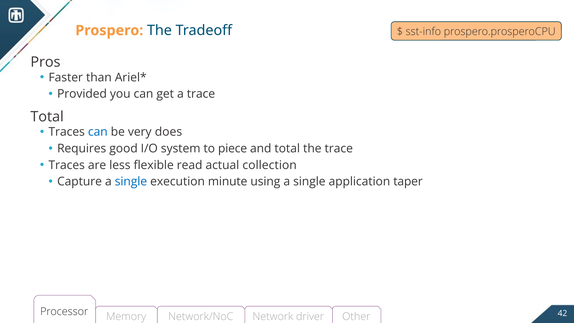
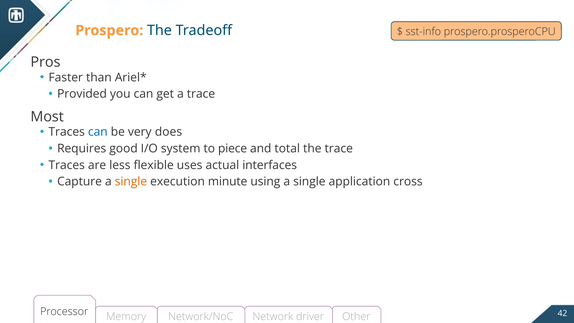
Total at (47, 117): Total -> Most
read: read -> uses
collection: collection -> interfaces
single at (131, 182) colour: blue -> orange
taper: taper -> cross
